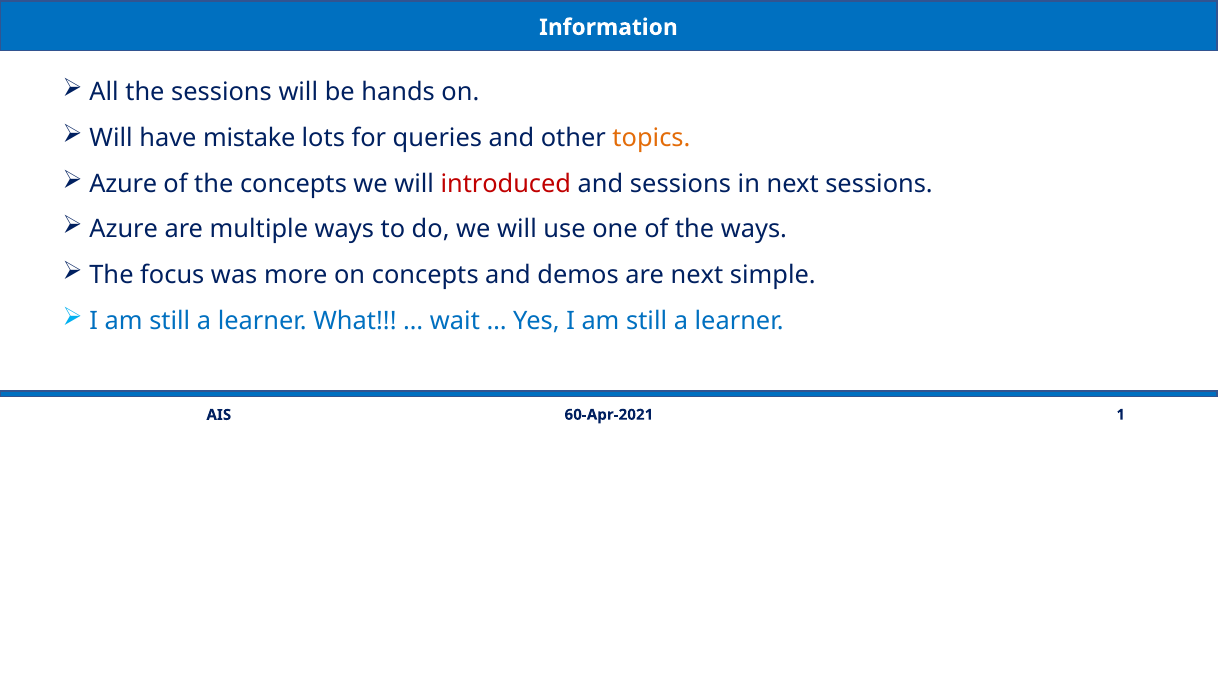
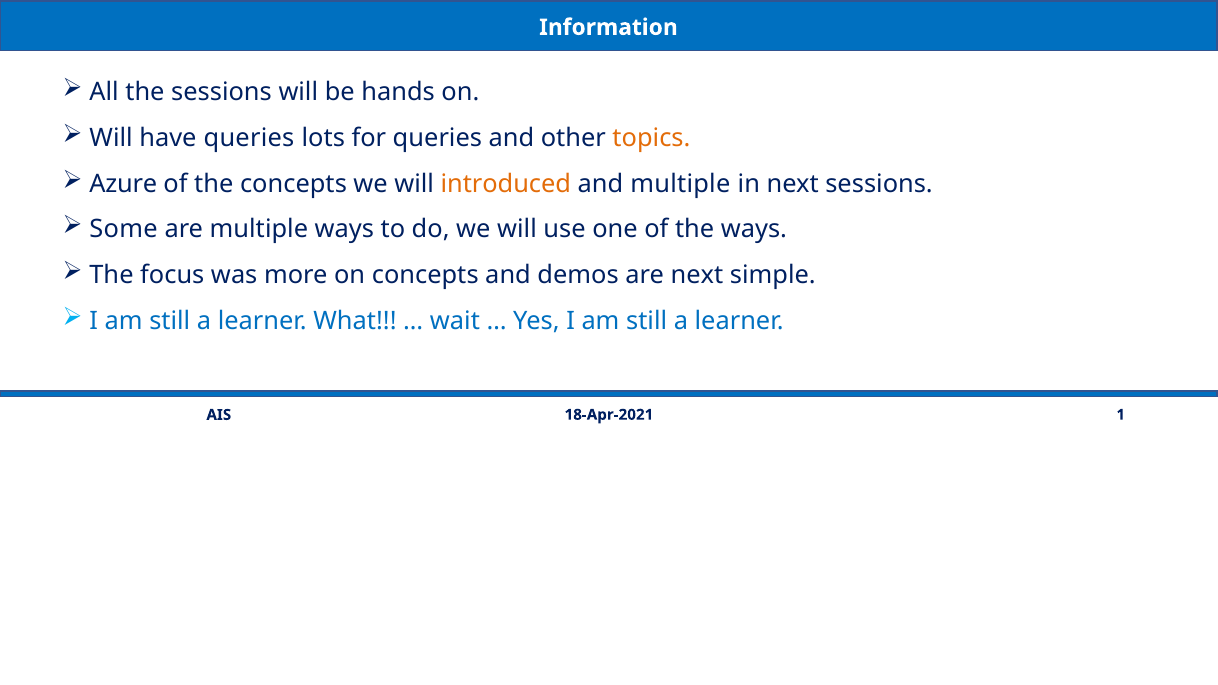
have mistake: mistake -> queries
introduced colour: red -> orange
and sessions: sessions -> multiple
Azure at (124, 229): Azure -> Some
60-Apr-2021: 60-Apr-2021 -> 18-Apr-2021
